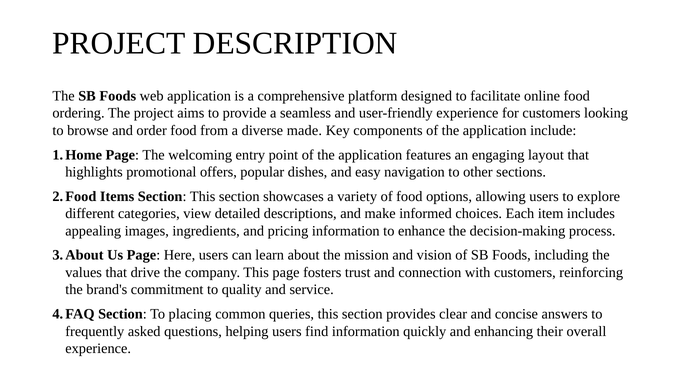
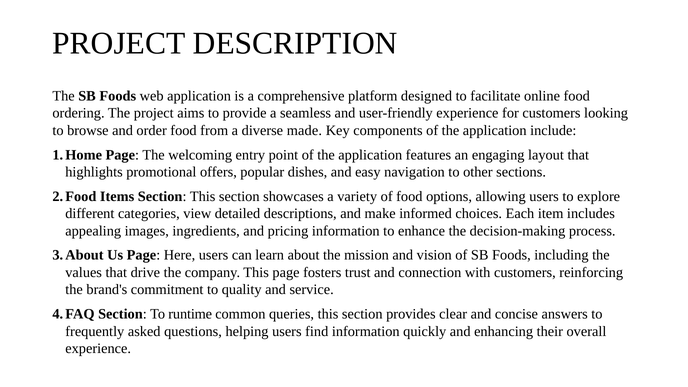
placing: placing -> runtime
